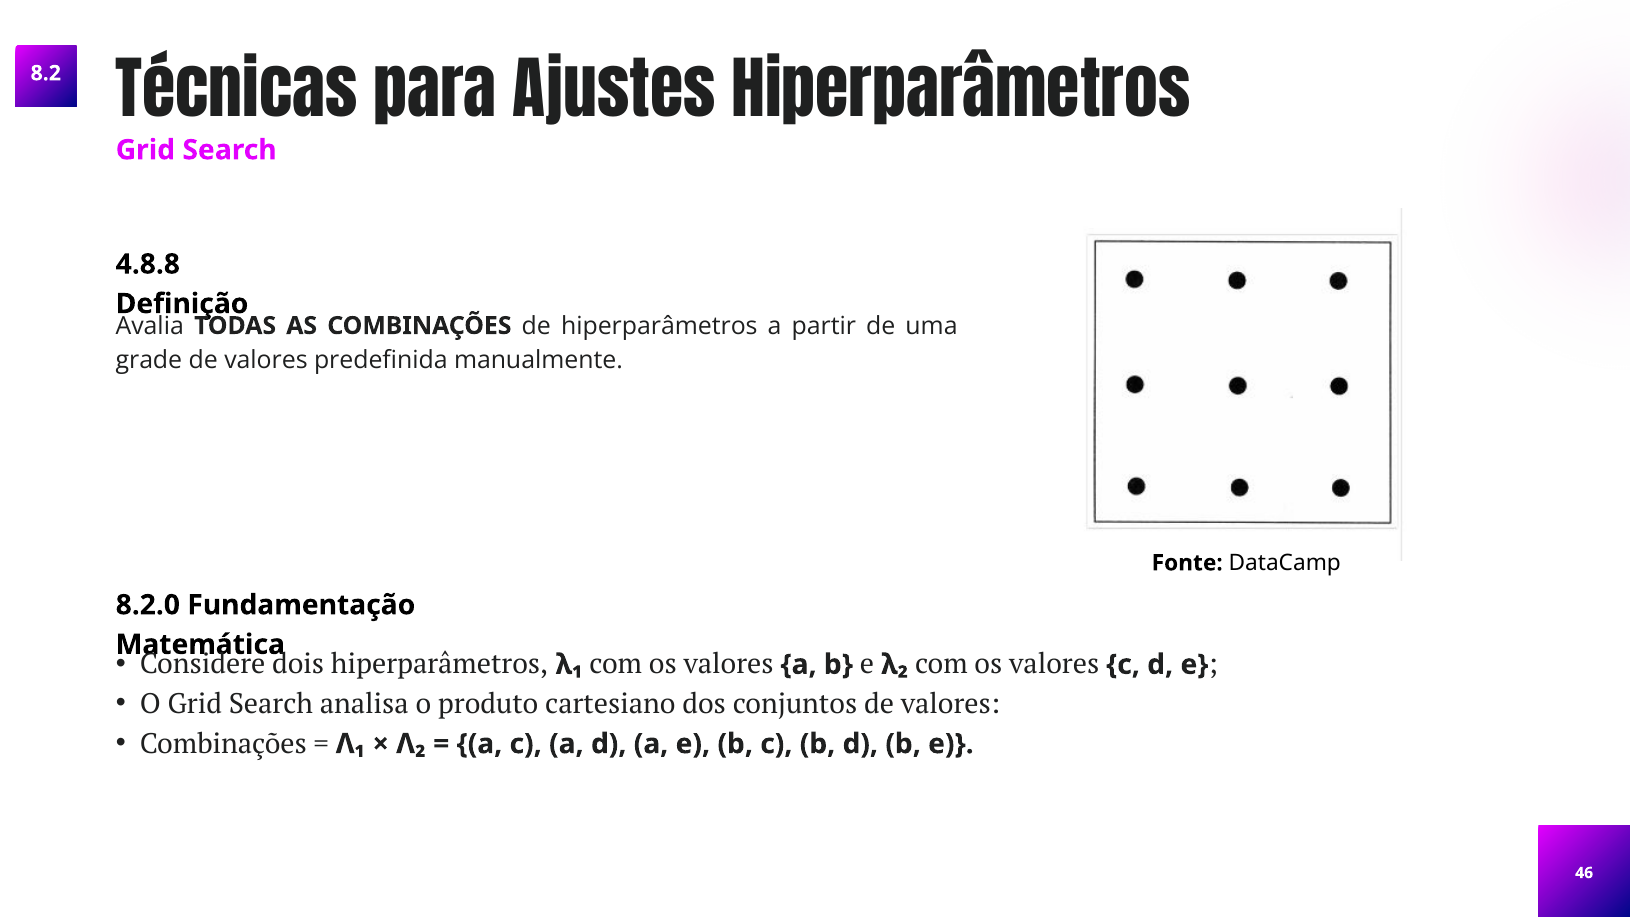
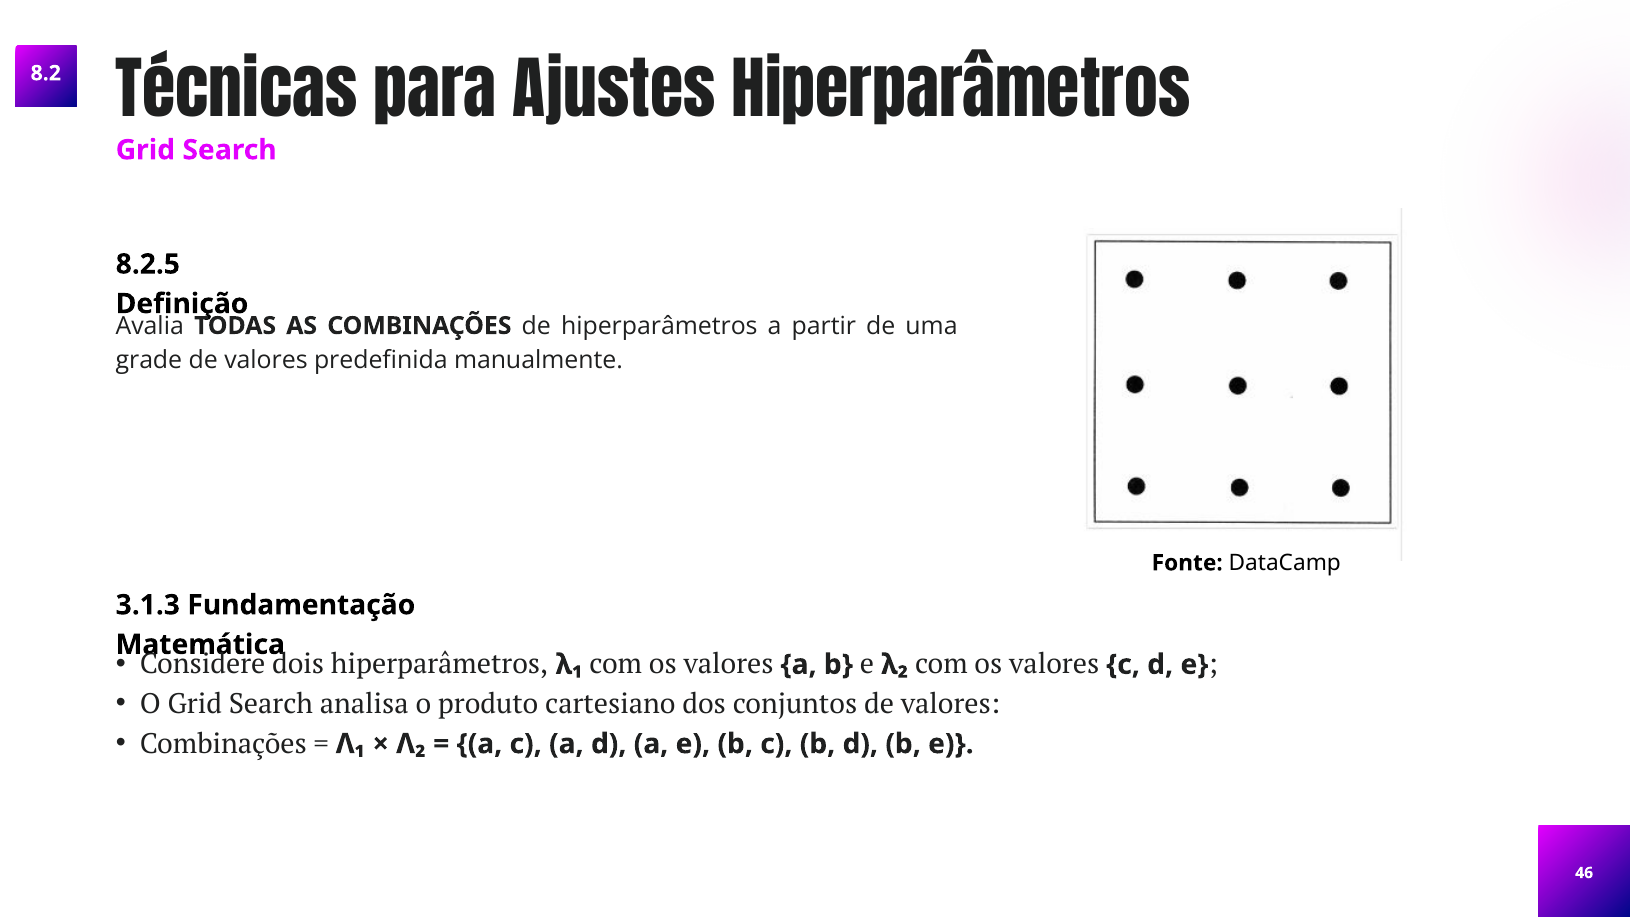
4.8.8: 4.8.8 -> 8.2.5
8.2.0: 8.2.0 -> 3.1.3
